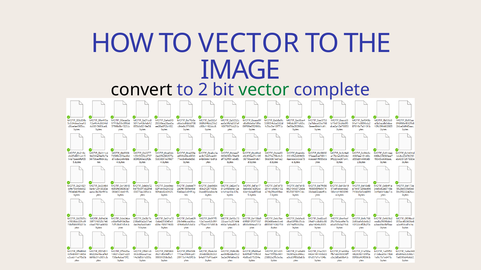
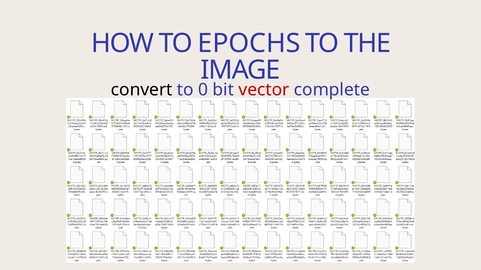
TO VECTOR: VECTOR -> EPOCHS
2: 2 -> 0
vector at (264, 90) colour: green -> red
